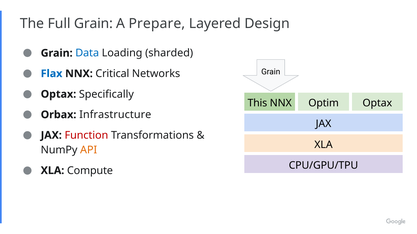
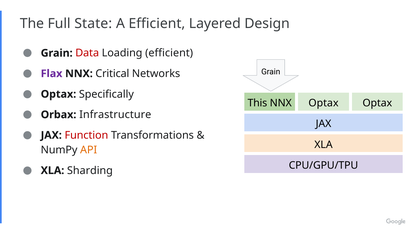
Full Grain: Grain -> State
A Prepare: Prepare -> Efficient
Data colour: blue -> red
Loading sharded: sharded -> efficient
Flax colour: blue -> purple
NNX Optim: Optim -> Optax
Compute: Compute -> Sharding
